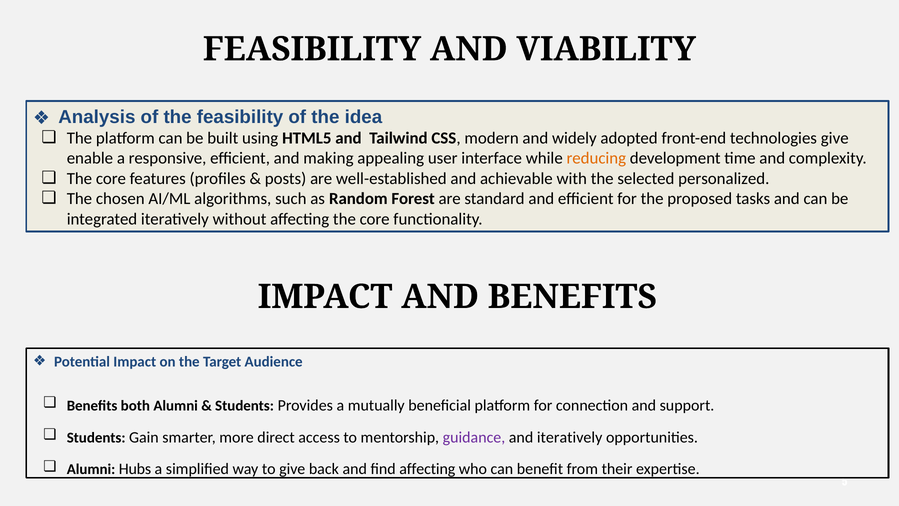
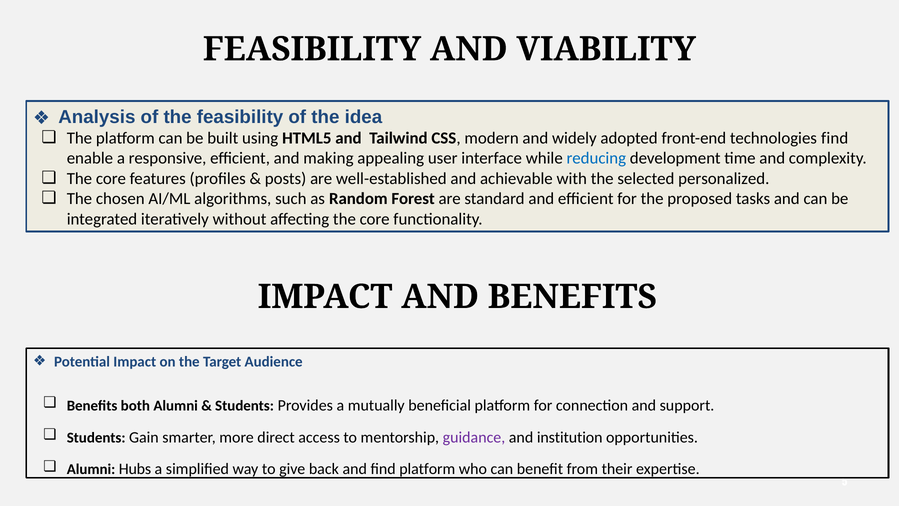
technologies give: give -> find
reducing colour: orange -> blue
and iteratively: iteratively -> institution
find affecting: affecting -> platform
